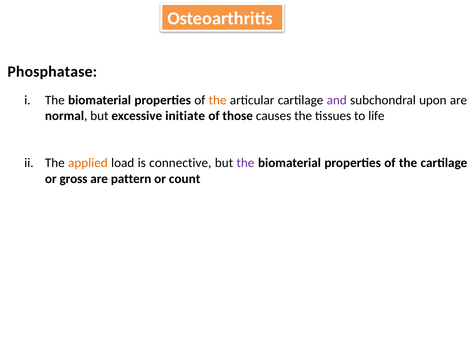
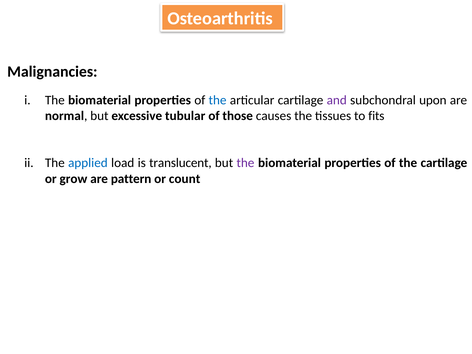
Phosphatase: Phosphatase -> Malignancies
the at (218, 100) colour: orange -> blue
initiate: initiate -> tubular
life: life -> fits
applied colour: orange -> blue
connective: connective -> translucent
gross: gross -> grow
